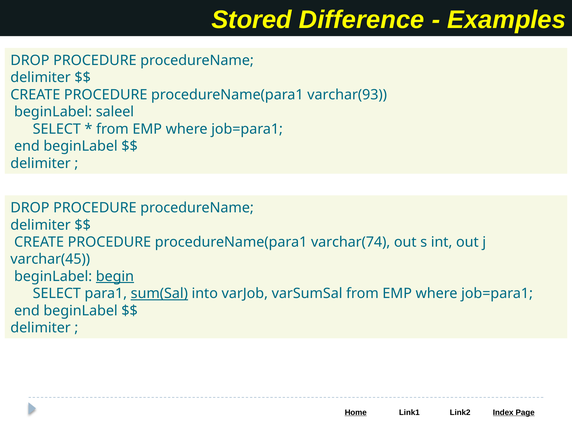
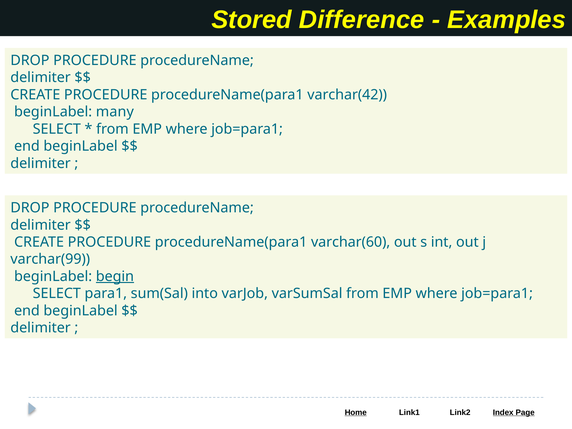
varchar(93: varchar(93 -> varchar(42
saleel: saleel -> many
varchar(74: varchar(74 -> varchar(60
varchar(45: varchar(45 -> varchar(99
sum(Sal underline: present -> none
